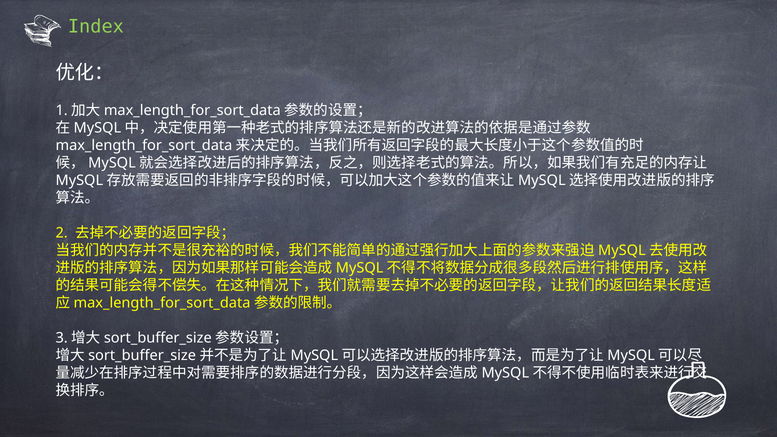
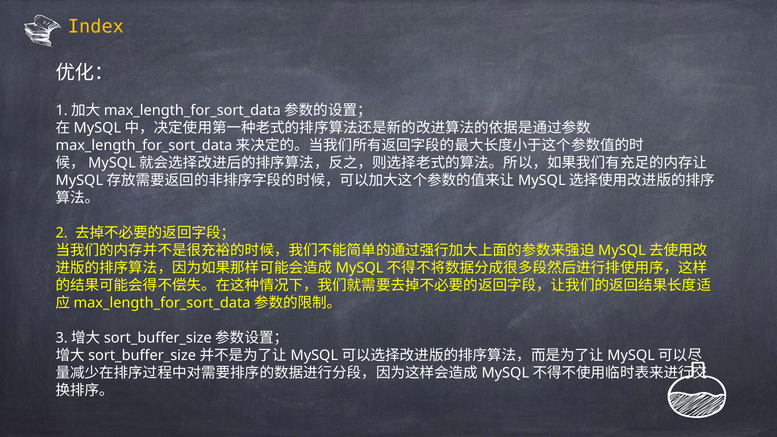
Index colour: light green -> yellow
